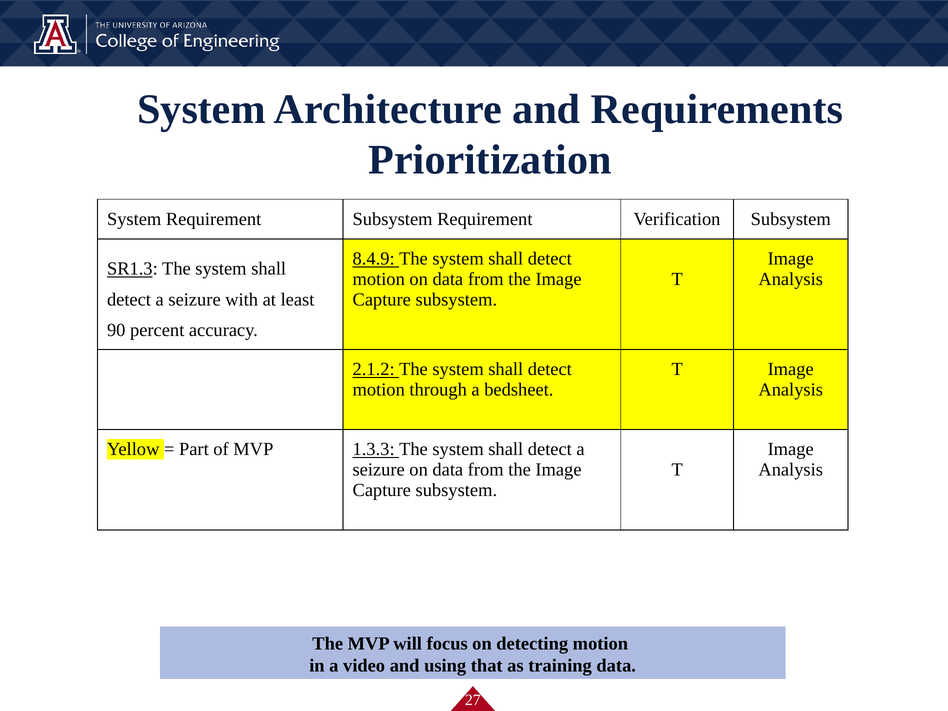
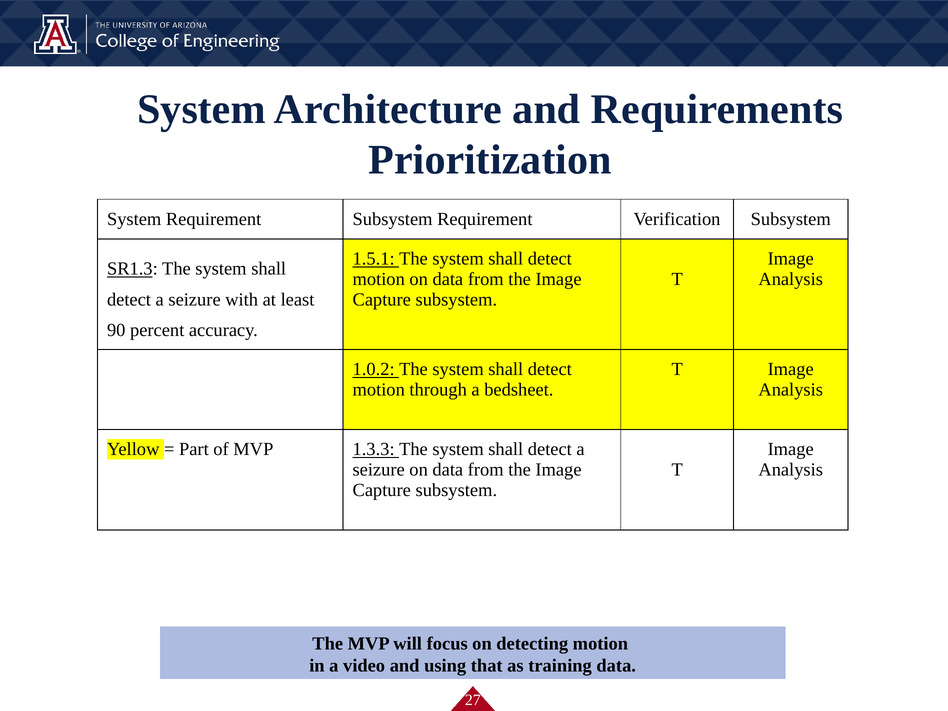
8.4.9: 8.4.9 -> 1.5.1
2.1.2: 2.1.2 -> 1.0.2
